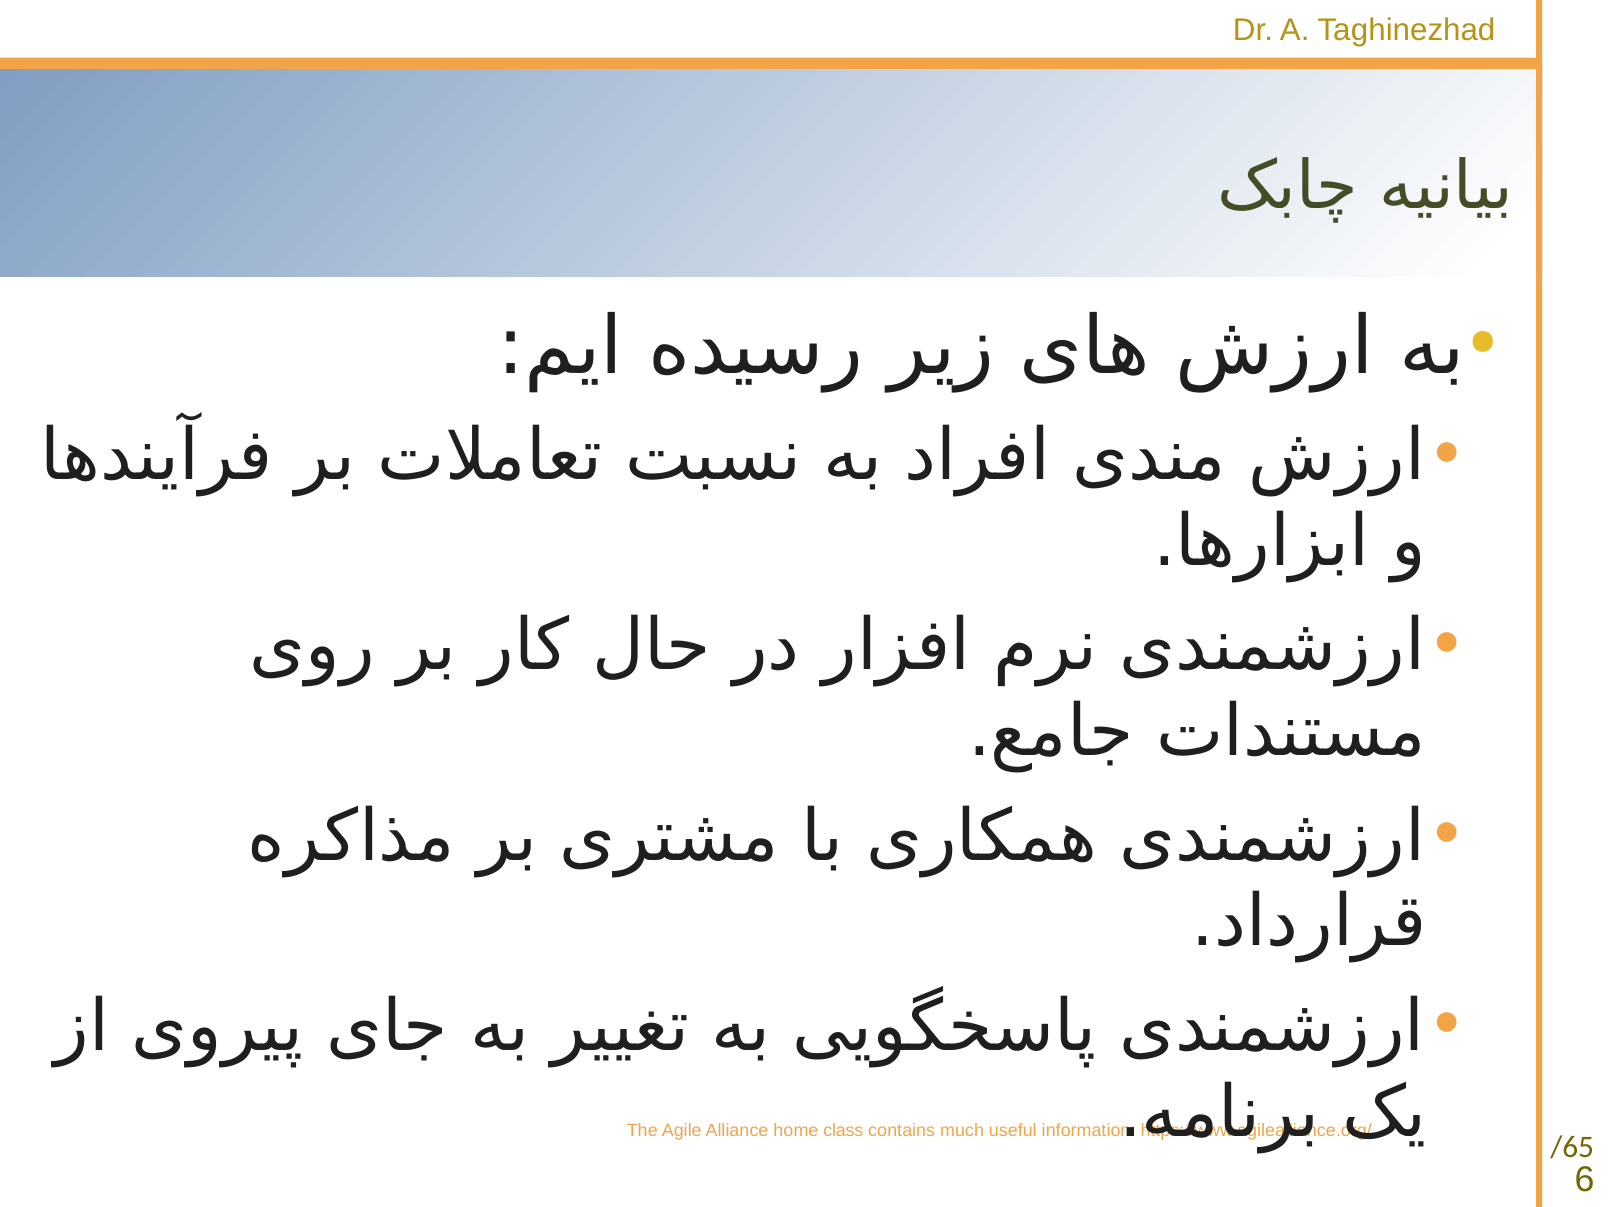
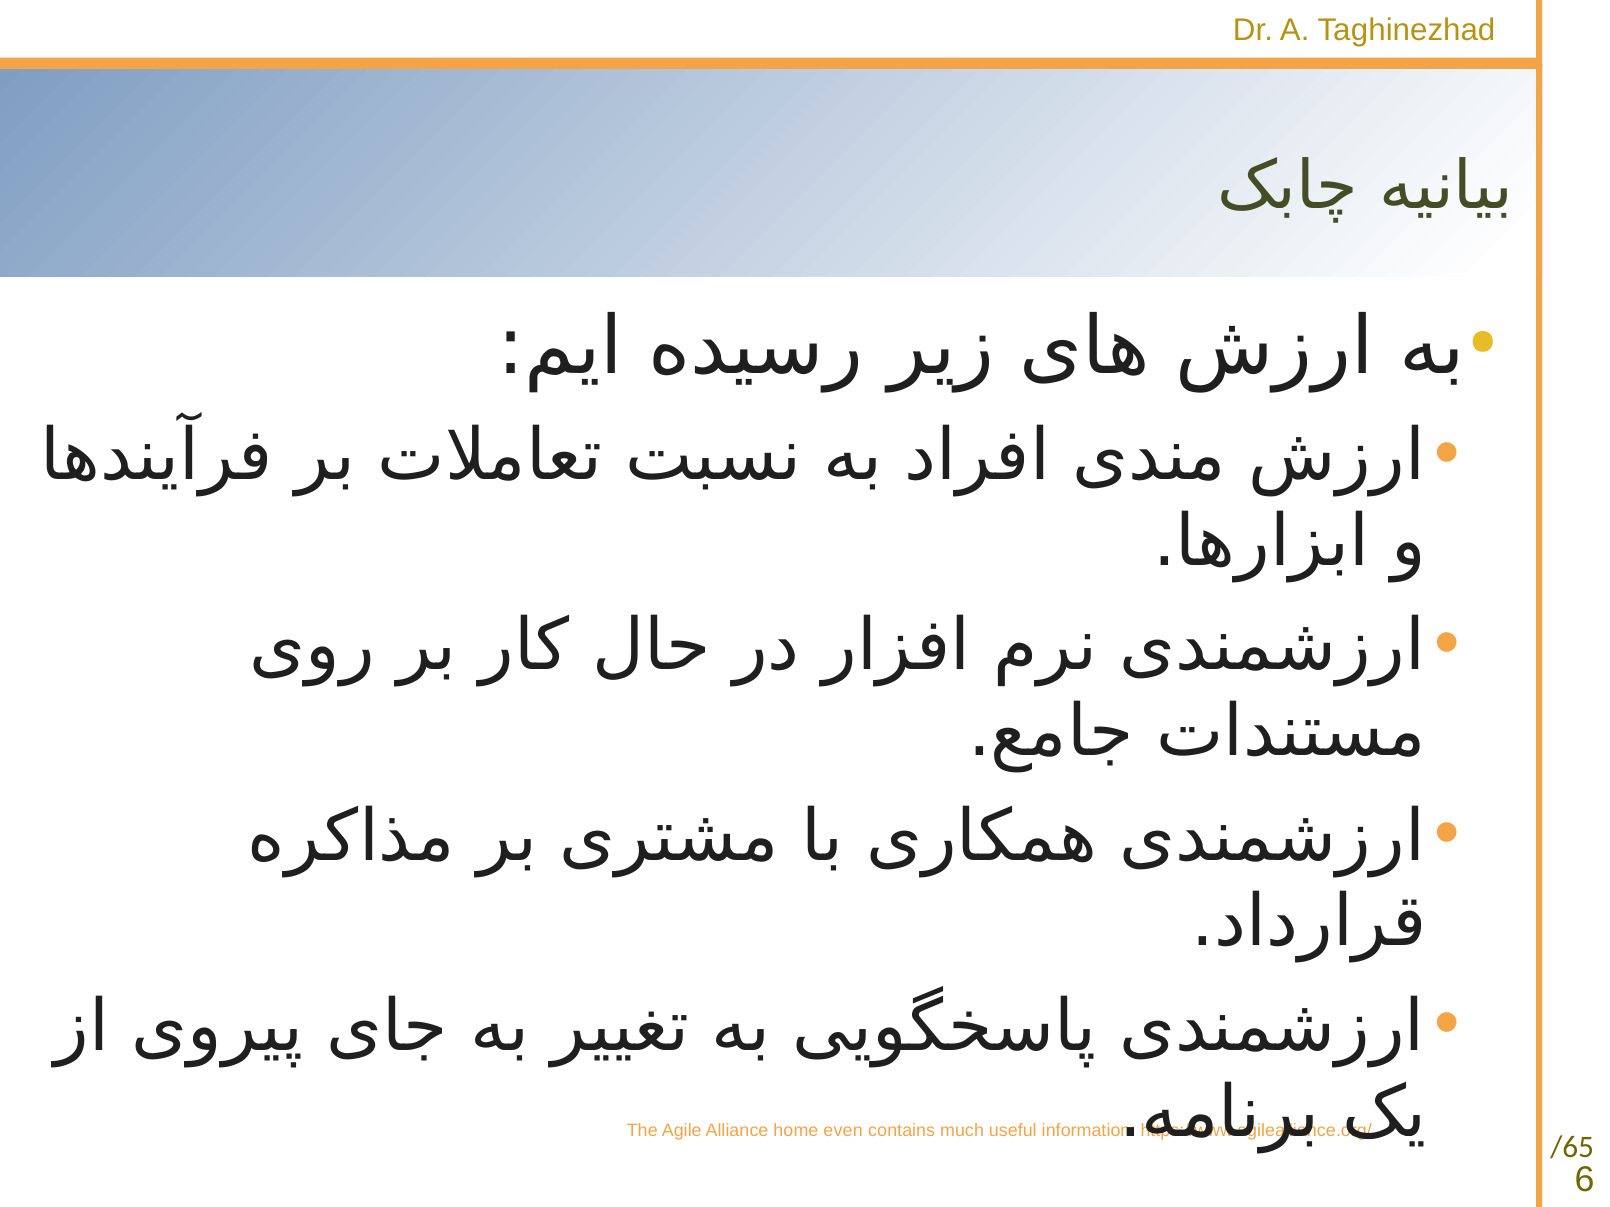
class: class -> even
